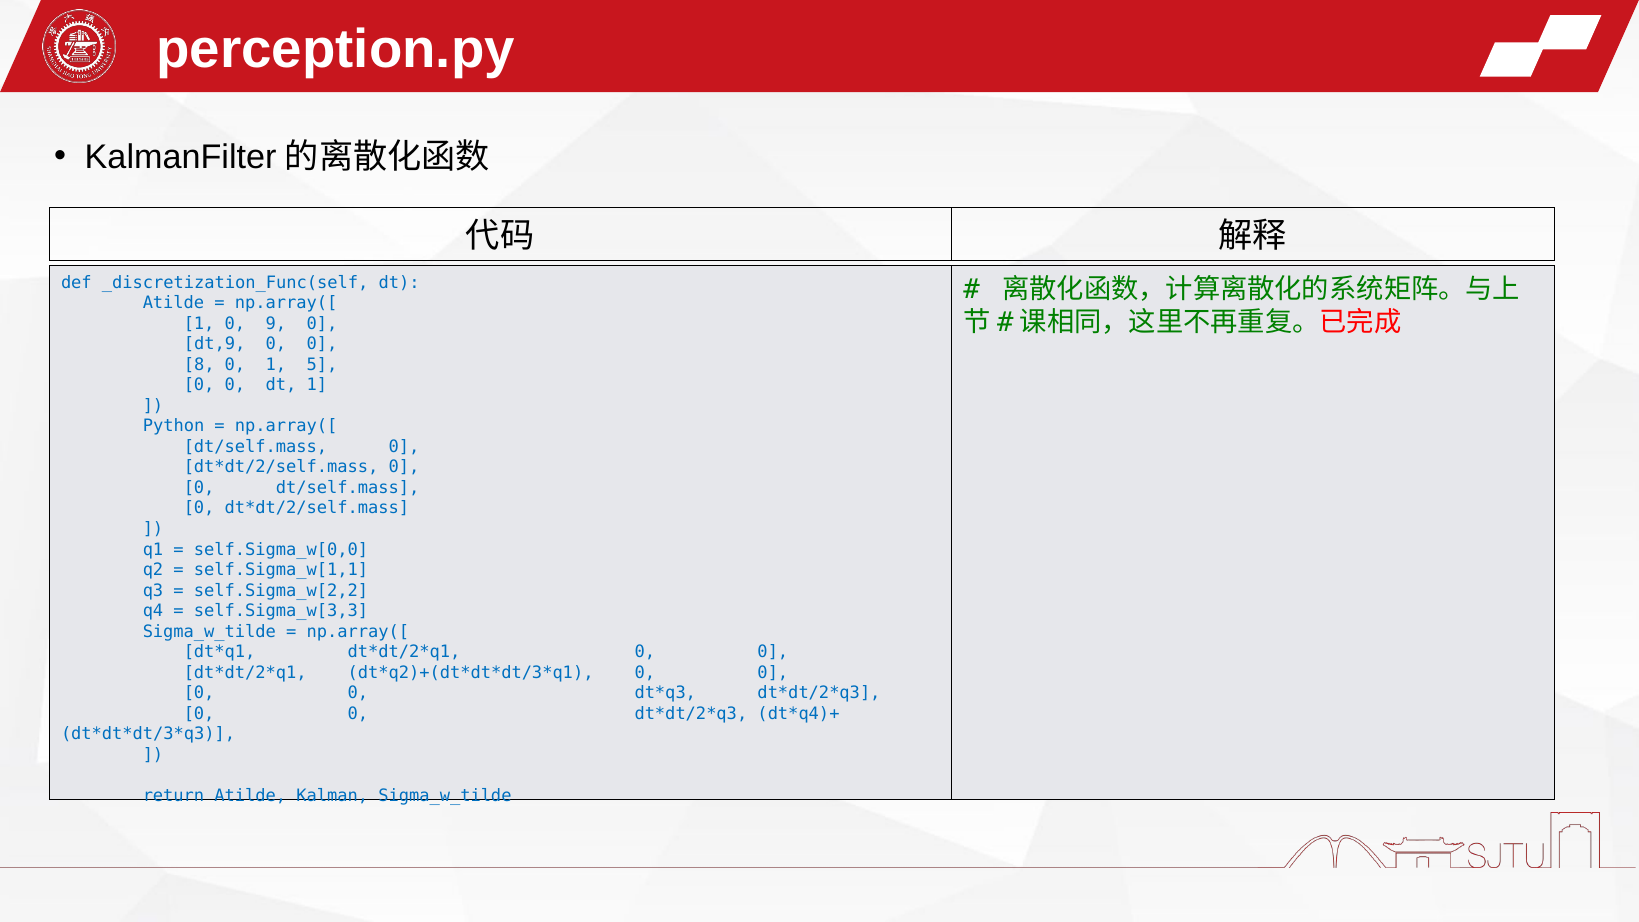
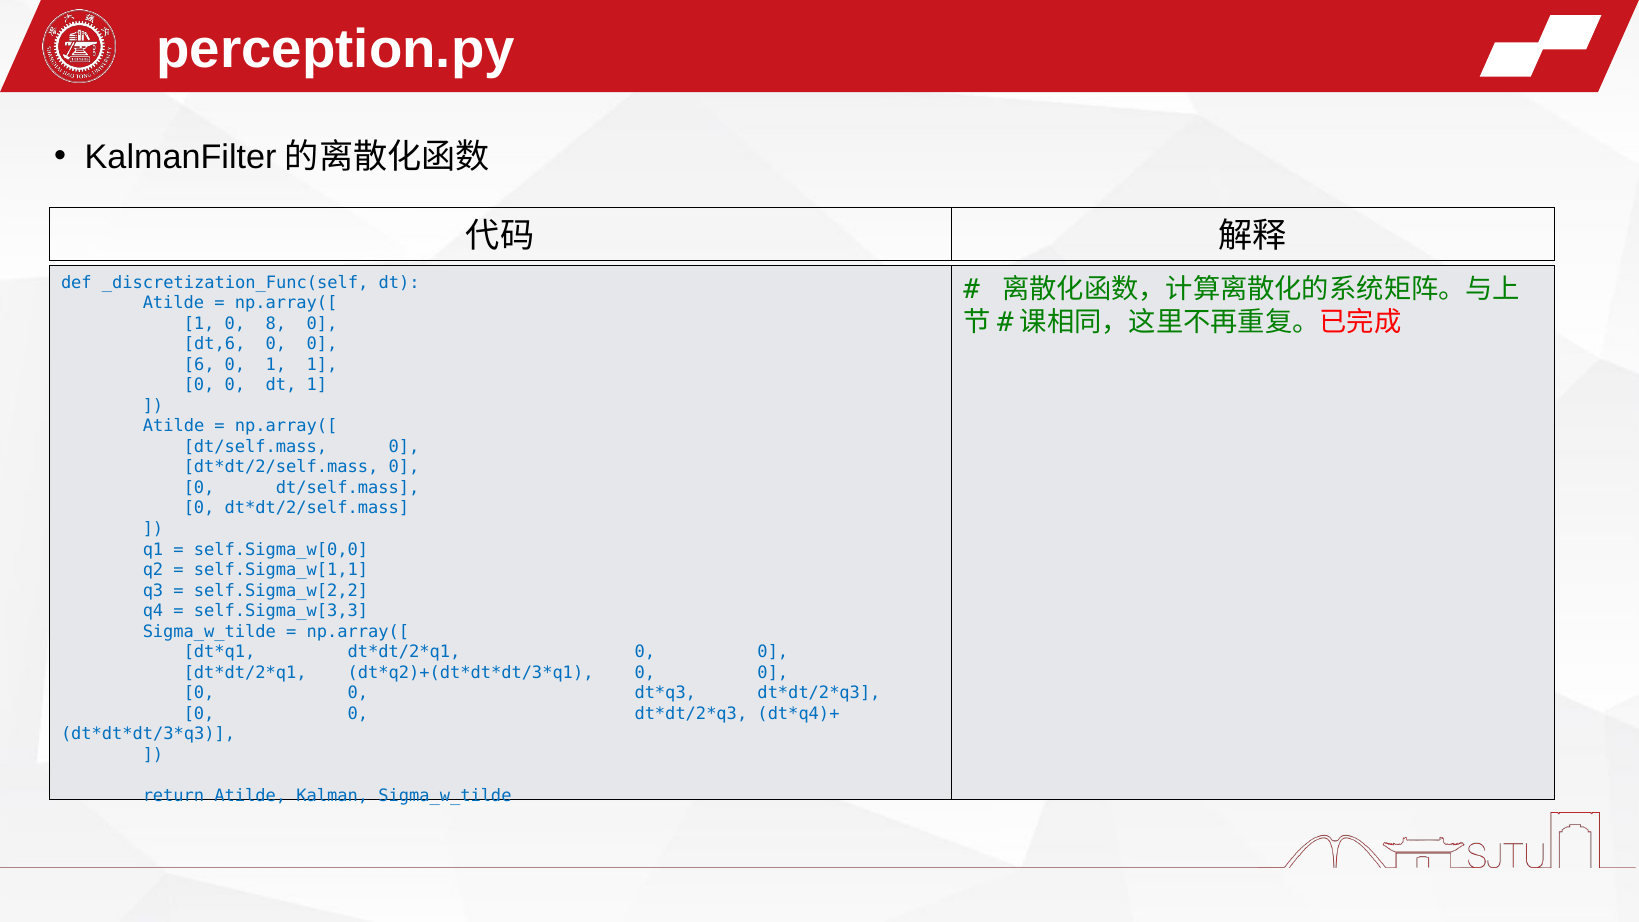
9: 9 -> 8
dt,9: dt,9 -> dt,6
8: 8 -> 6
1 5: 5 -> 1
Python at (174, 426): Python -> Atilde
